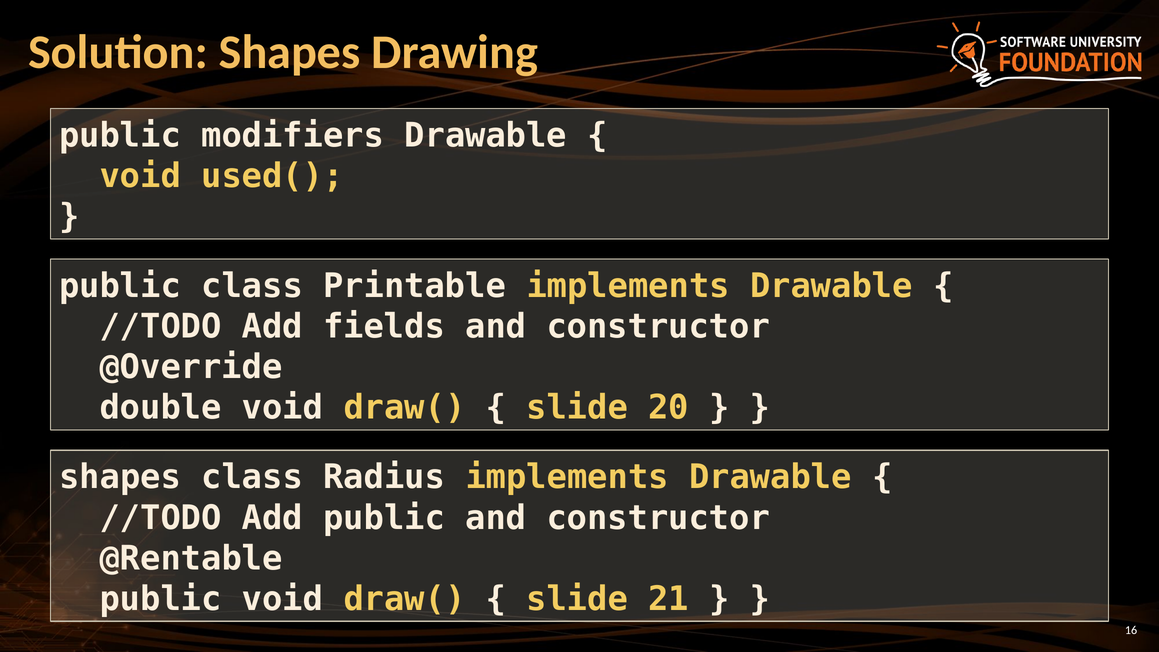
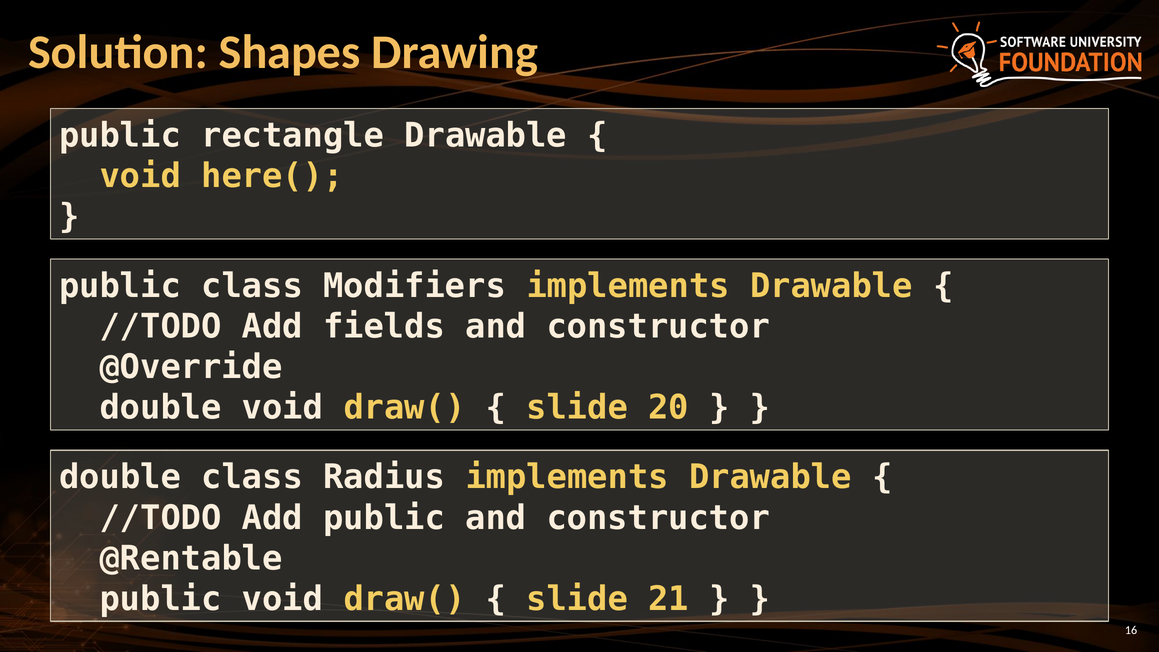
modifiers: modifiers -> rectangle
used(: used( -> here(
Printable: Printable -> Modifiers
shapes at (120, 477): shapes -> double
